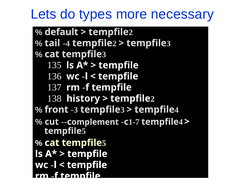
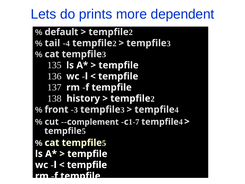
types: types -> prints
necessary: necessary -> dependent
